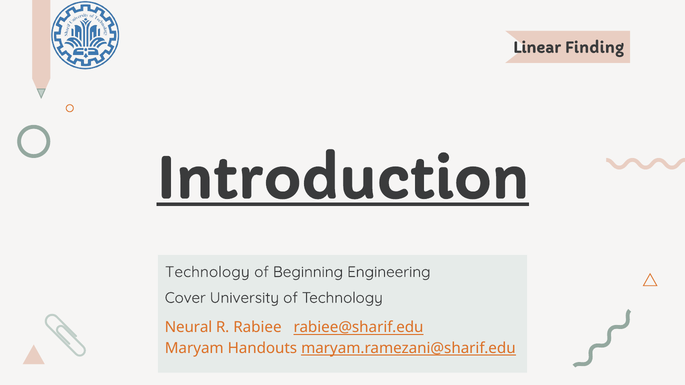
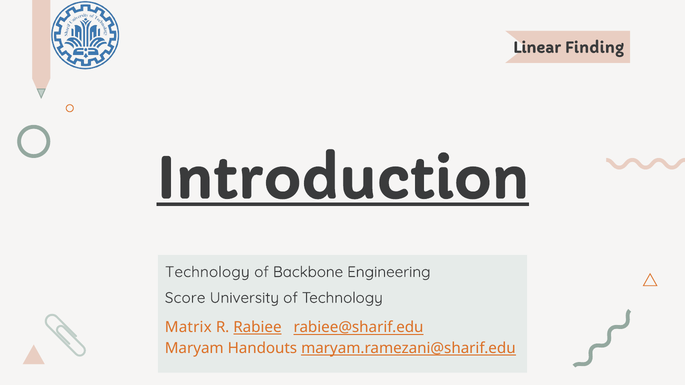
Beginning: Beginning -> Backbone
Cover: Cover -> Score
Neural: Neural -> Matrix
Rabiee underline: none -> present
